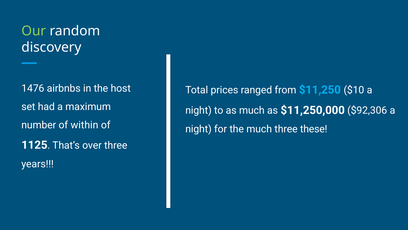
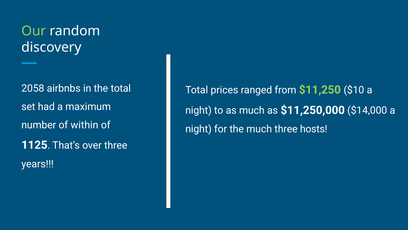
1476: 1476 -> 2058
the host: host -> total
$11,250 colour: light blue -> light green
$92,306: $92,306 -> $14,000
these: these -> hosts
